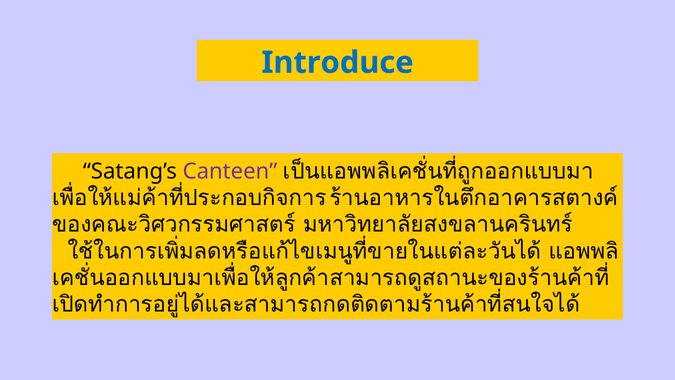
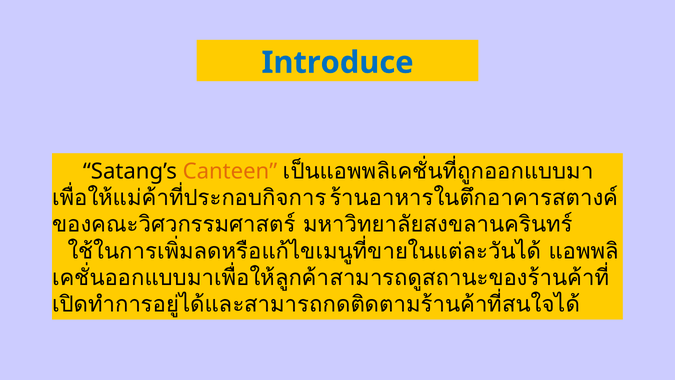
Canteen colour: purple -> orange
